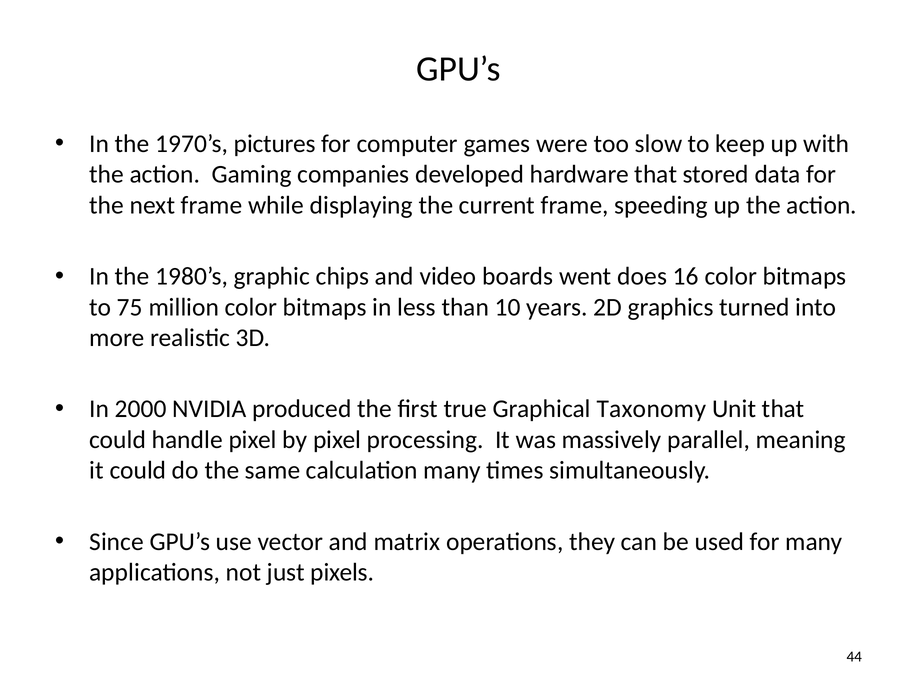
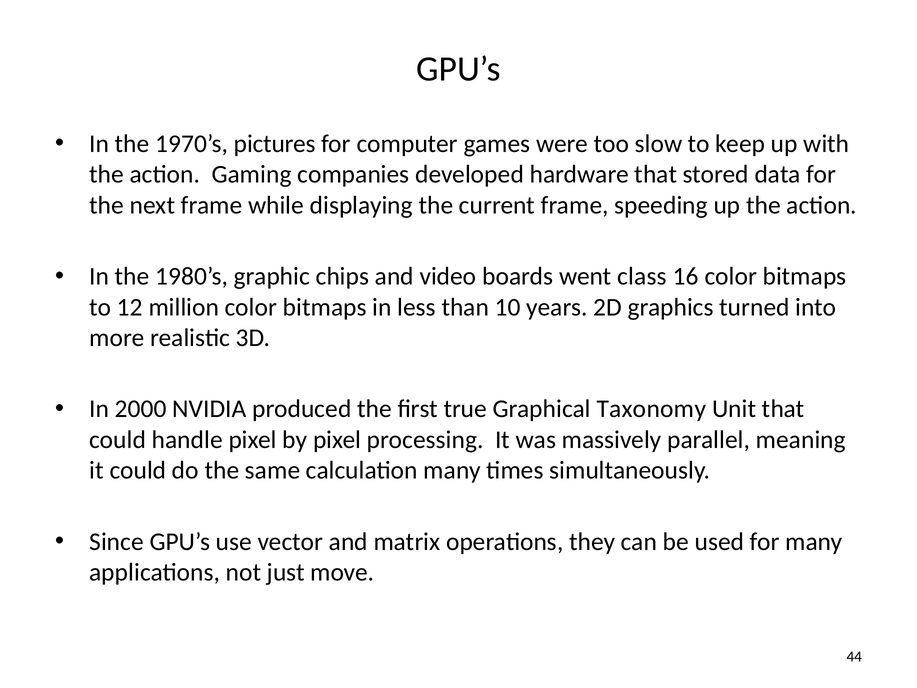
does: does -> class
75: 75 -> 12
pixels: pixels -> move
